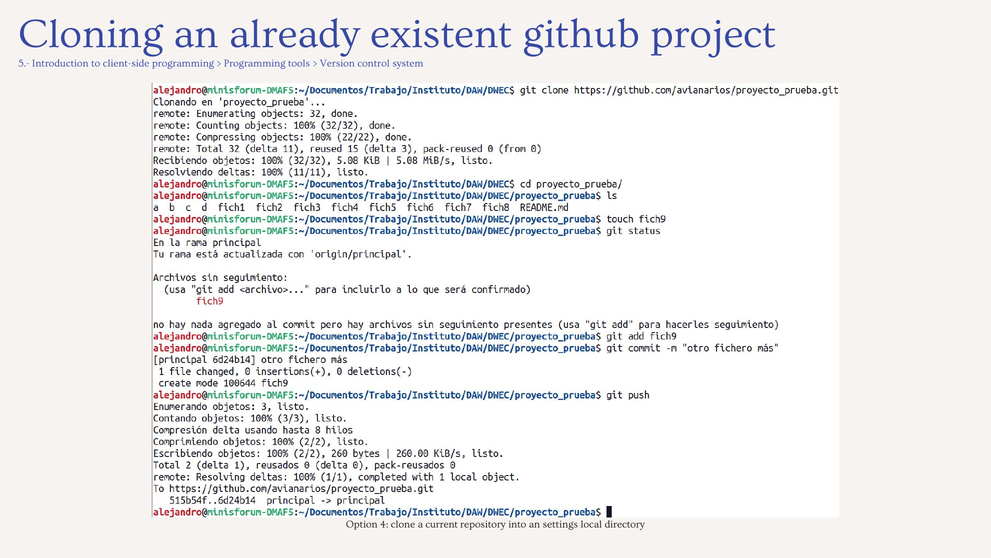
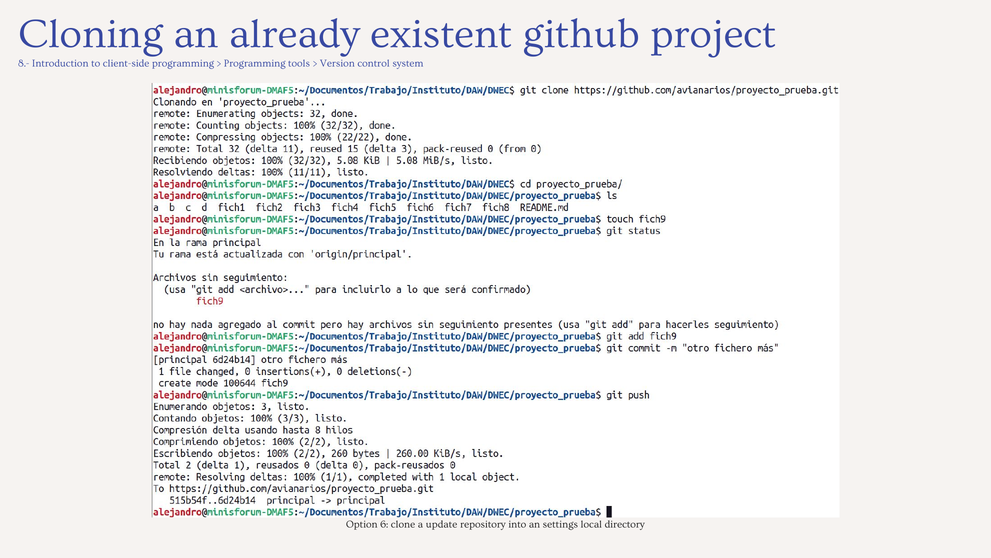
5.-: 5.- -> 8.-
4: 4 -> 6
current: current -> update
